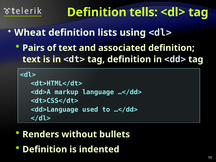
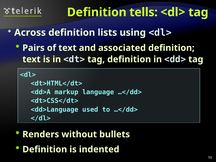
Wheat: Wheat -> Across
